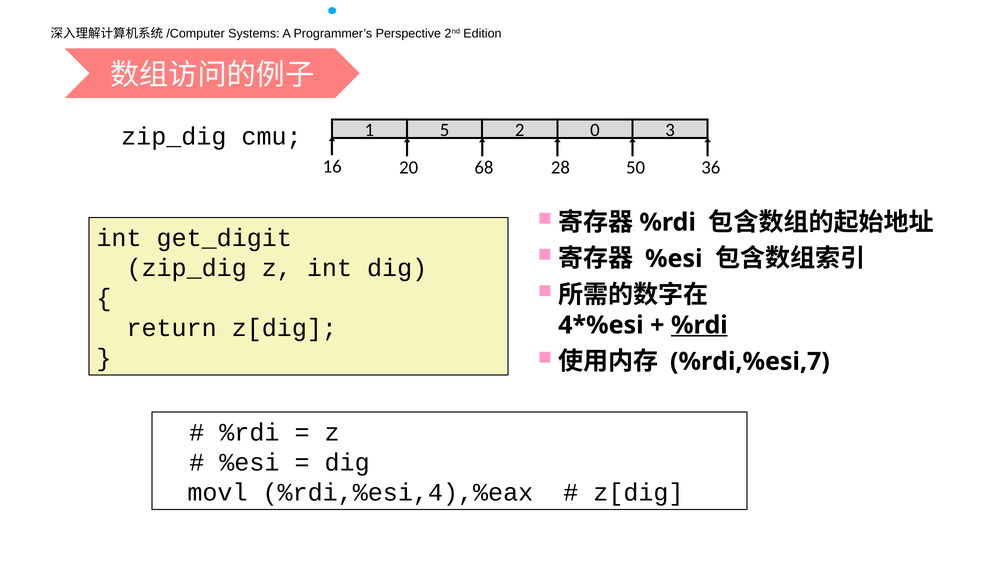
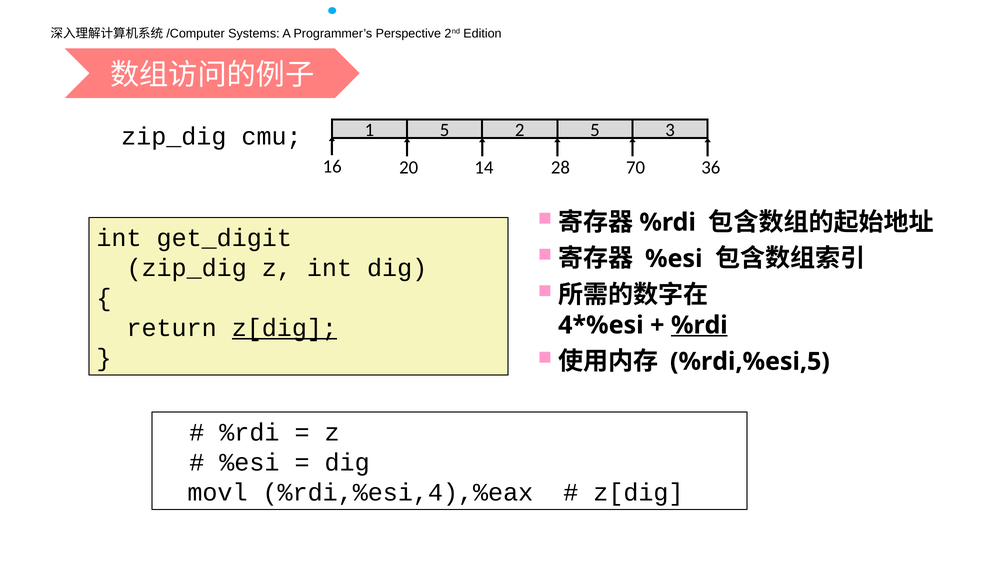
2 0: 0 -> 5
68: 68 -> 14
50: 50 -> 70
z[dig at (284, 328) underline: none -> present
%rdi,%esi,7: %rdi,%esi,7 -> %rdi,%esi,5
